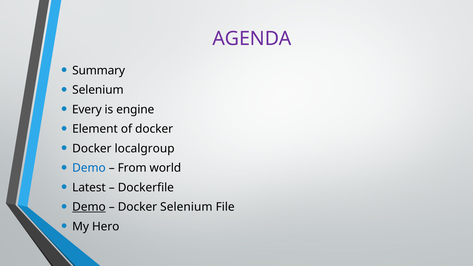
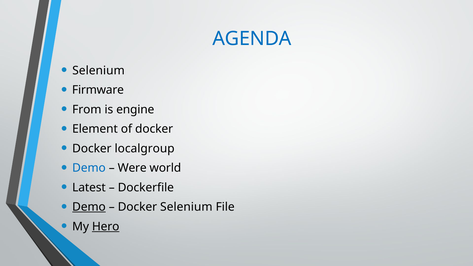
AGENDA colour: purple -> blue
Summary at (99, 70): Summary -> Selenium
Selenium at (98, 90): Selenium -> Firmware
Every: Every -> From
From: From -> Were
Hero underline: none -> present
